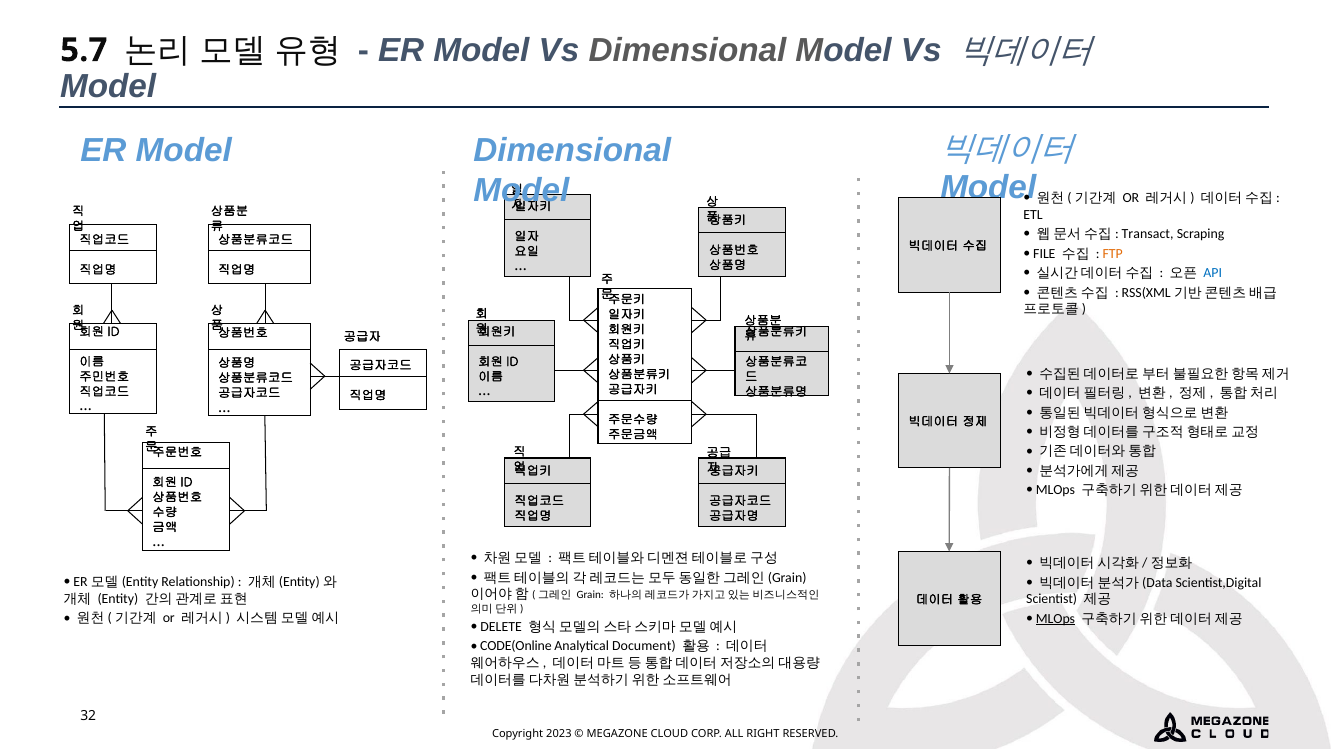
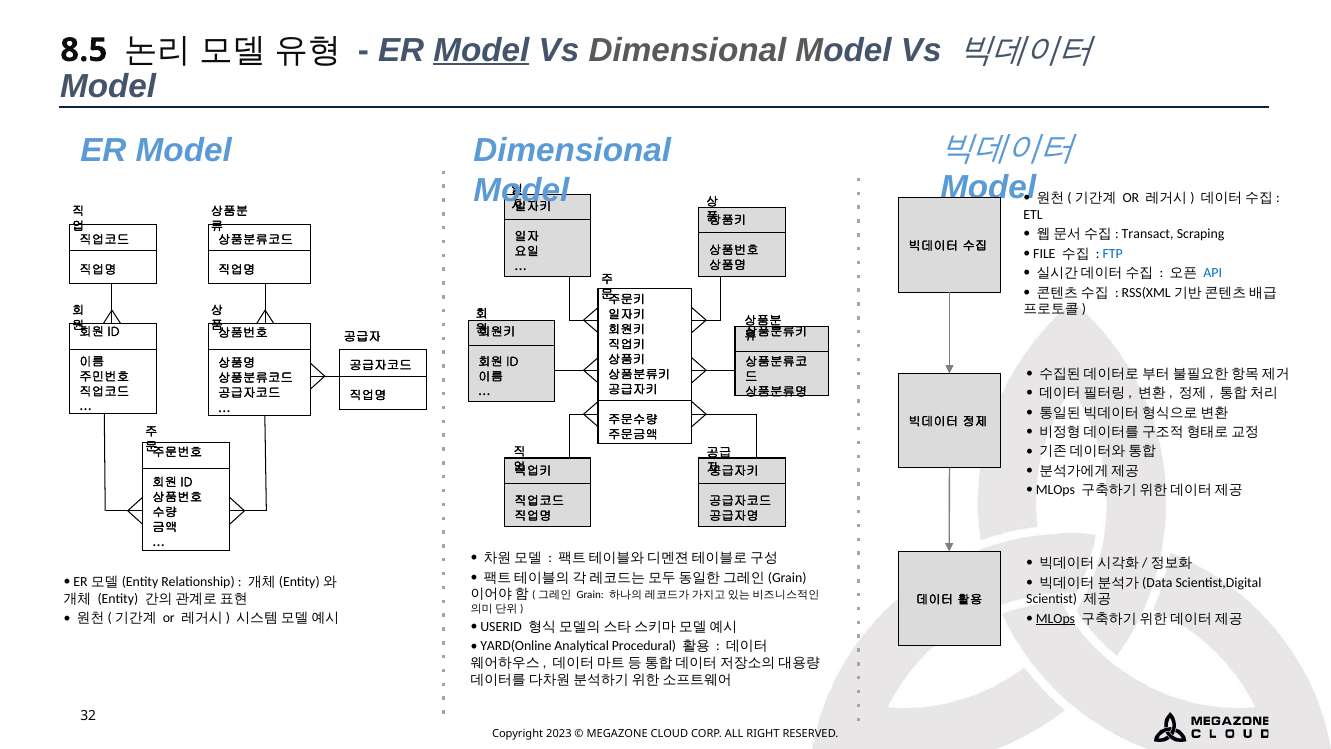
5.7: 5.7 -> 8.5
Model at (481, 50) underline: none -> present
FTP colour: orange -> blue
DELETE: DELETE -> USERID
CODE(Online: CODE(Online -> YARD(Online
Document: Document -> Procedural
